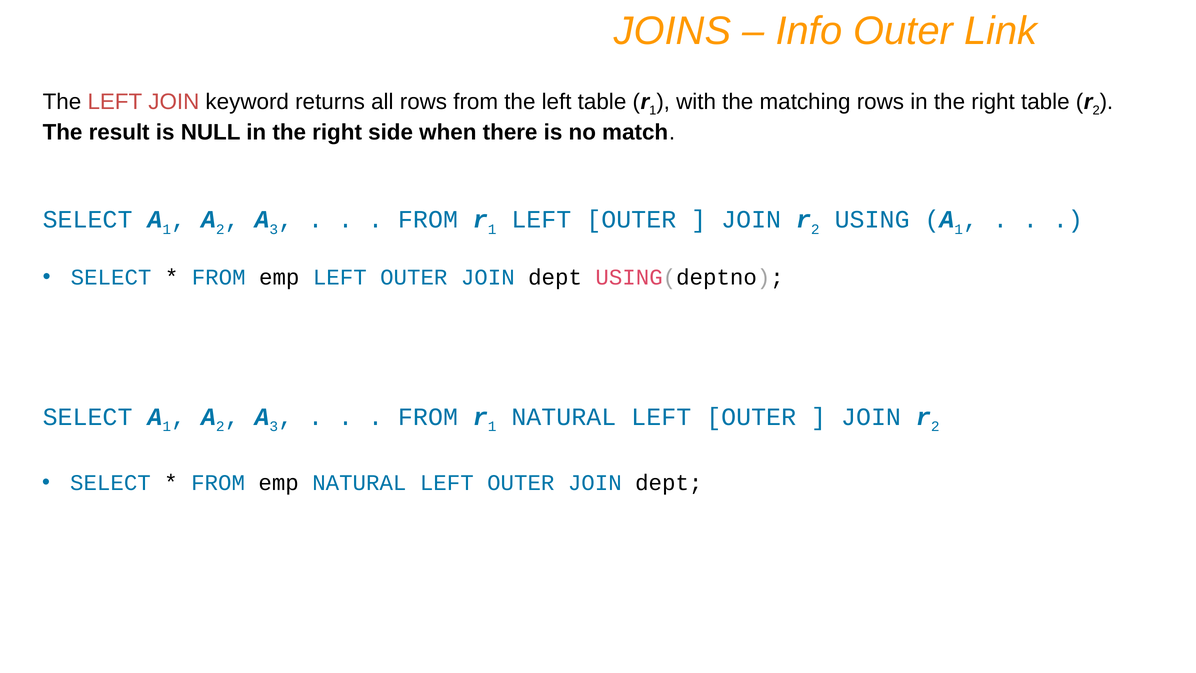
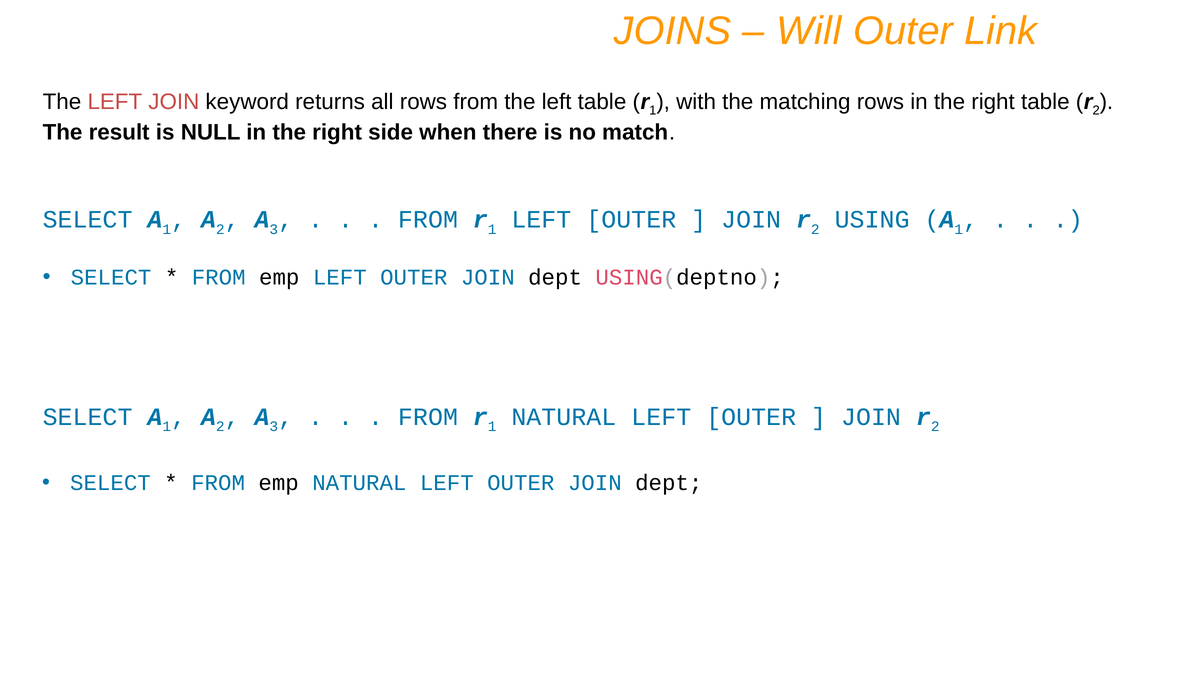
Info: Info -> Will
